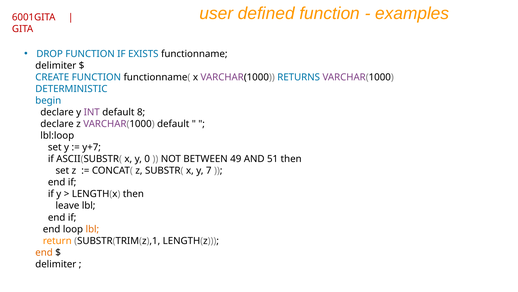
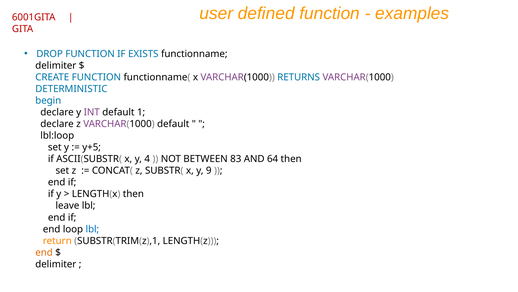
8: 8 -> 1
y+7: y+7 -> y+5
0: 0 -> 4
49: 49 -> 83
51: 51 -> 64
7: 7 -> 9
lbl at (92, 229) colour: orange -> blue
